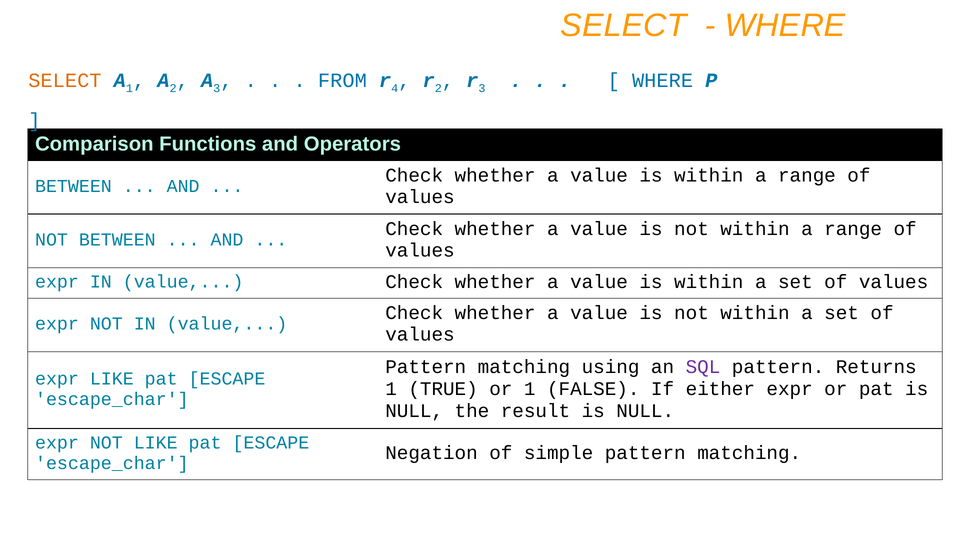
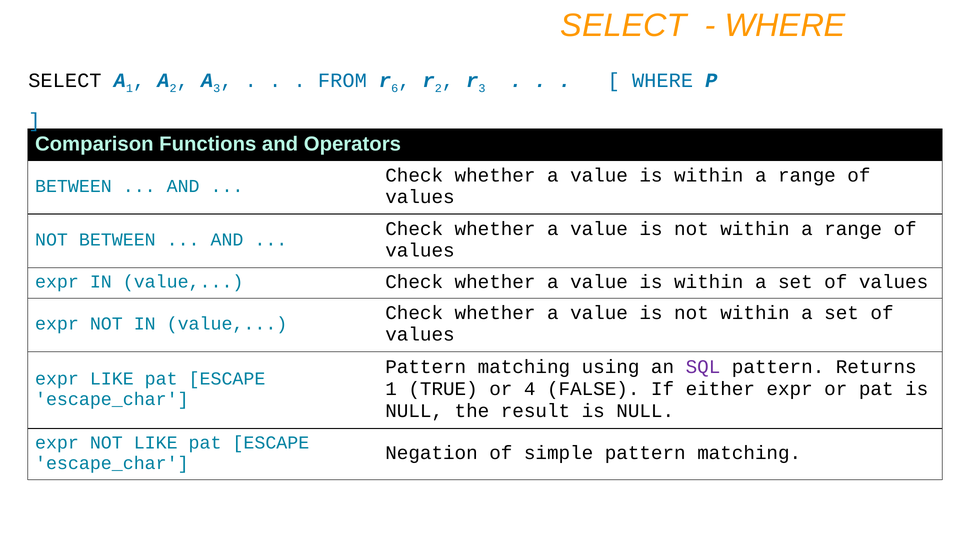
SELECT at (65, 80) colour: orange -> black
4: 4 -> 6
or 1: 1 -> 4
